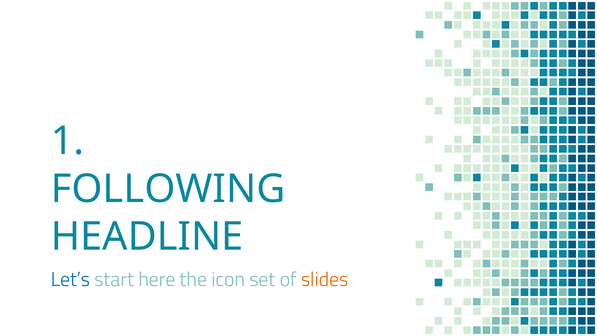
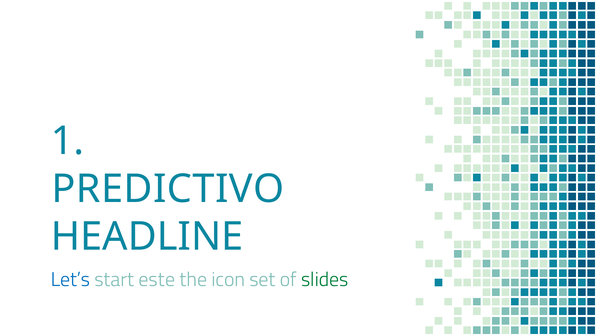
FOLLOWING: FOLLOWING -> PREDICTIVO
here: here -> este
slides colour: orange -> green
